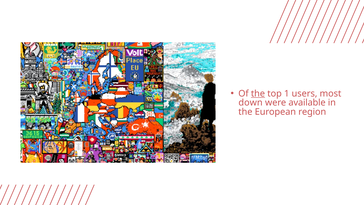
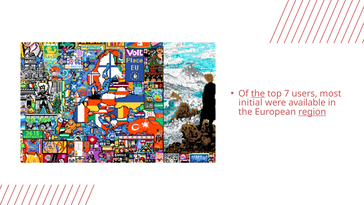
1: 1 -> 7
down: down -> initial
region underline: none -> present
